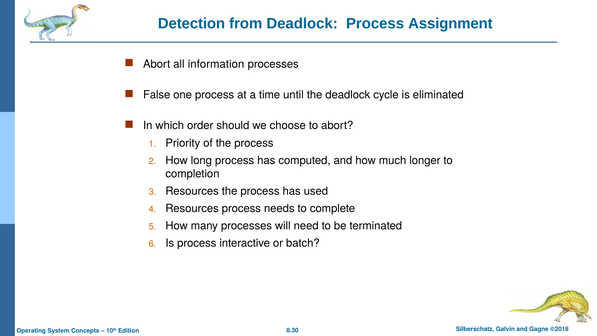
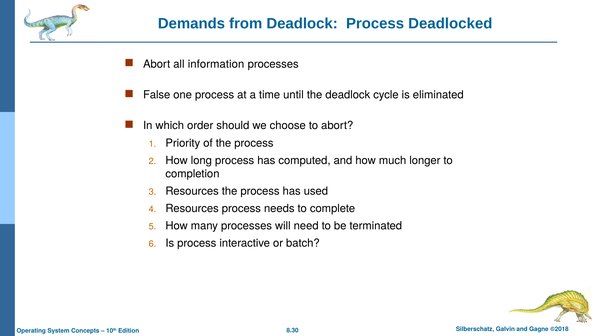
Detection: Detection -> Demands
Assignment: Assignment -> Deadlocked
